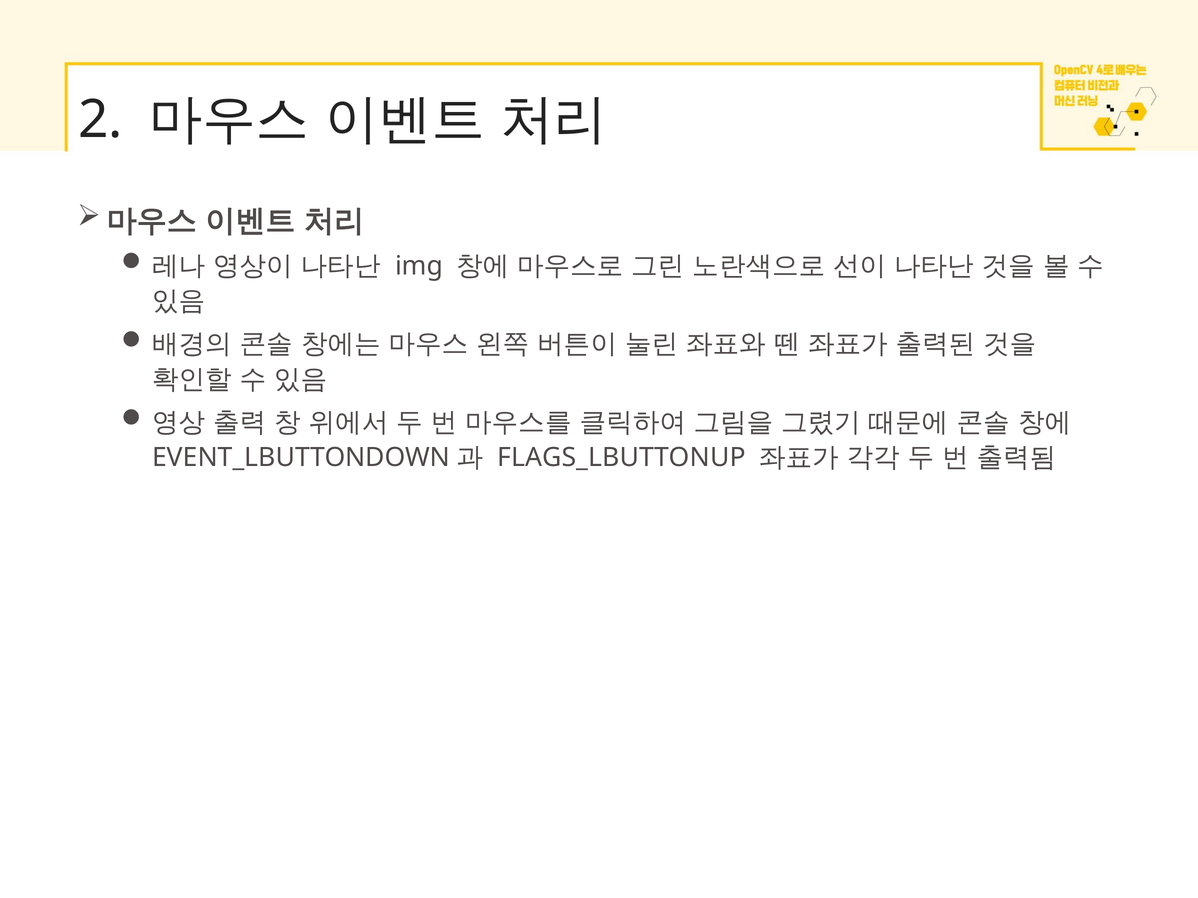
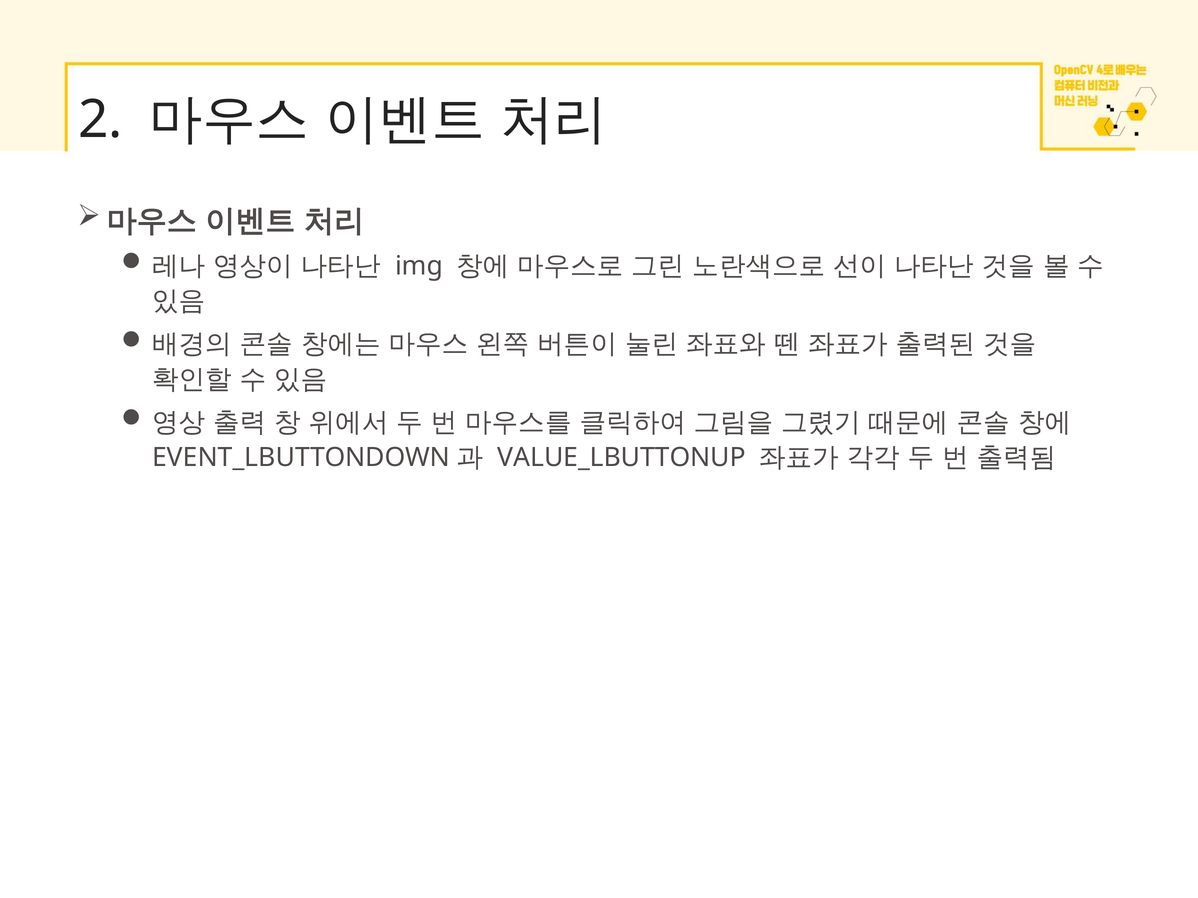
FLAGS_LBUTTONUP: FLAGS_LBUTTONUP -> VALUE_LBUTTONUP
